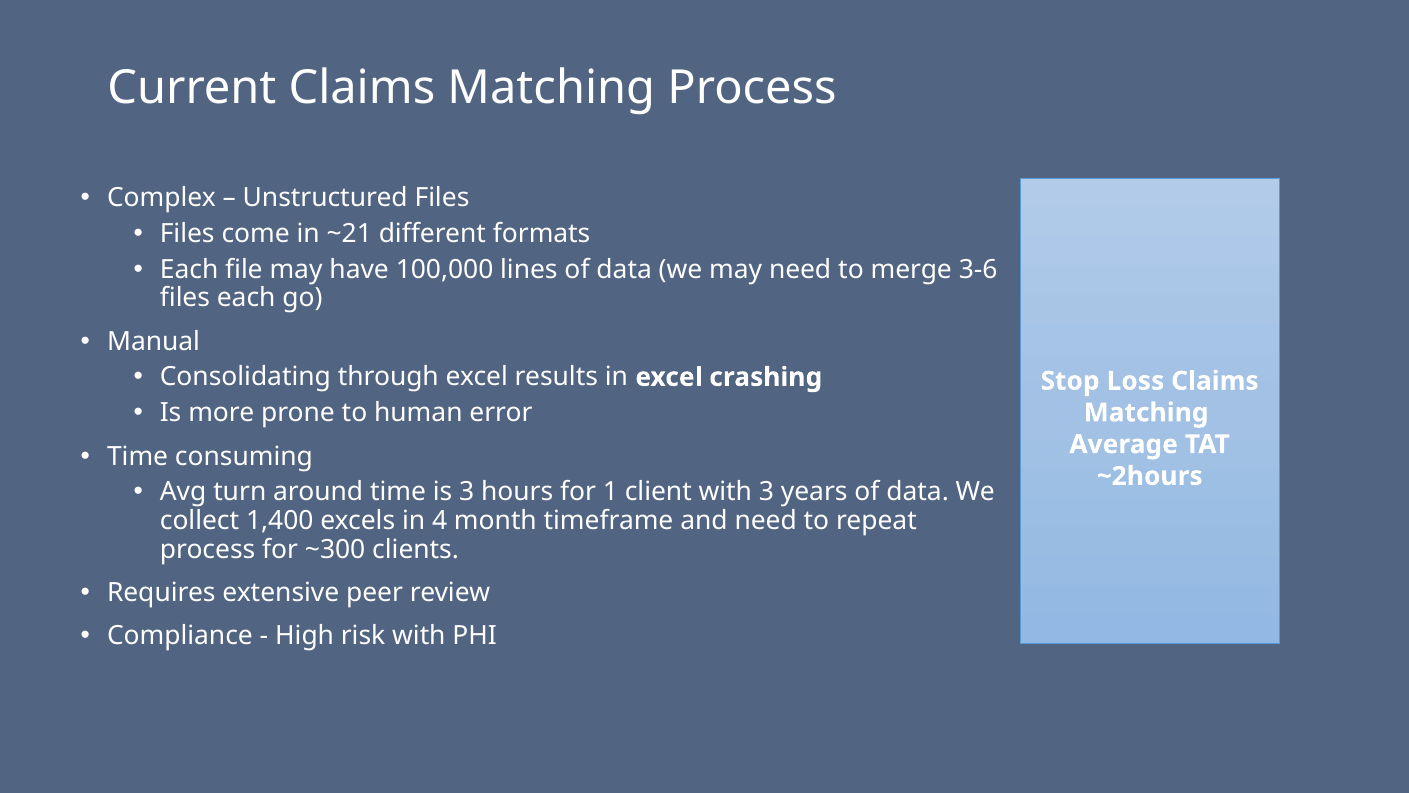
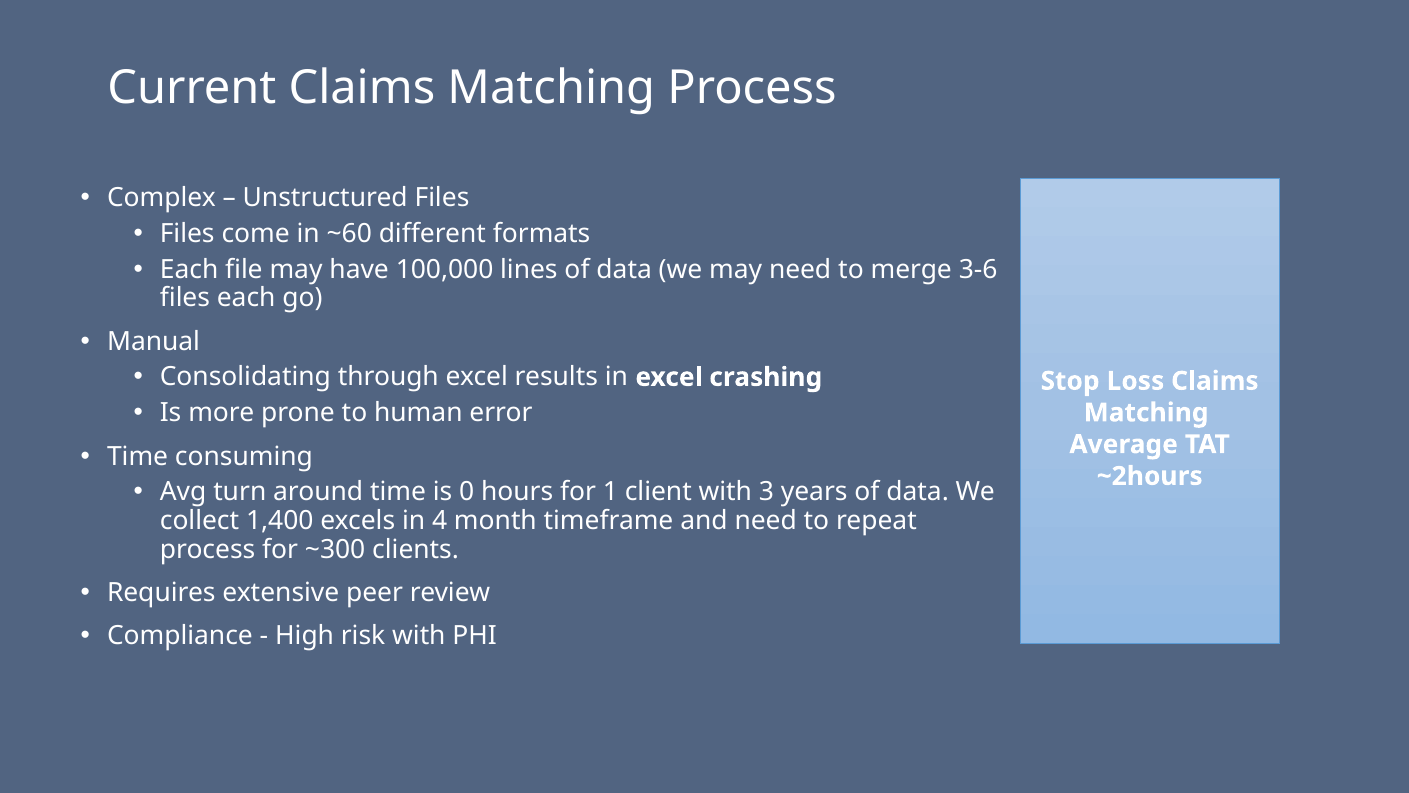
~21: ~21 -> ~60
is 3: 3 -> 0
